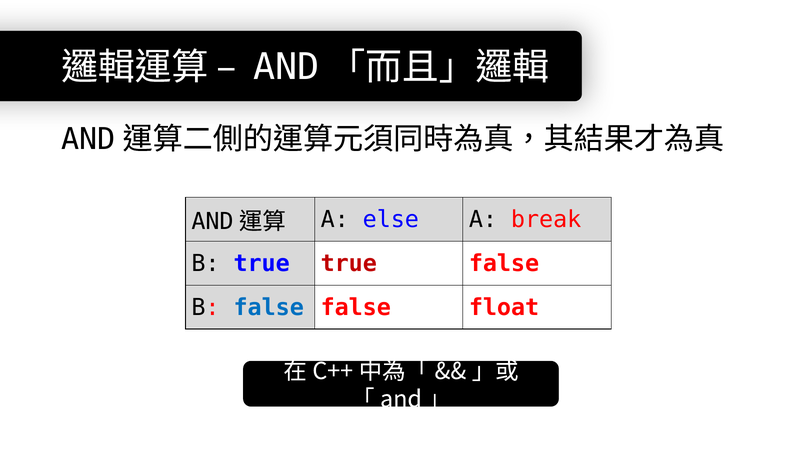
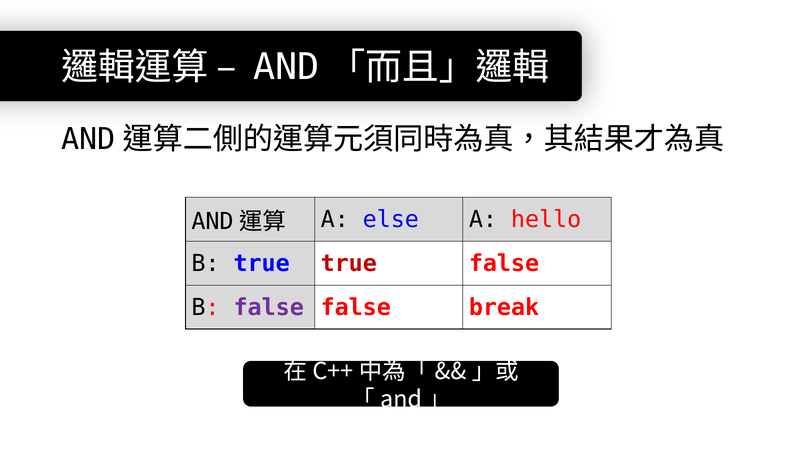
break: break -> hello
false at (269, 308) colour: blue -> purple
float: float -> break
